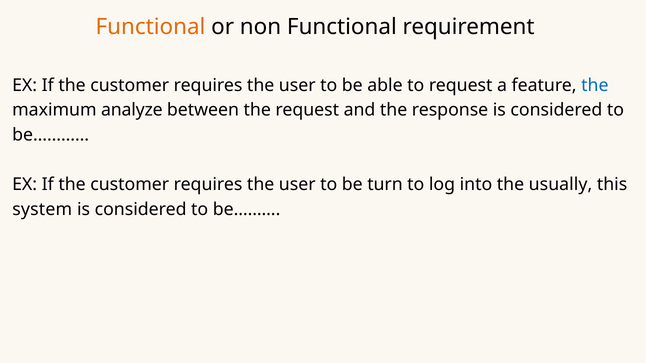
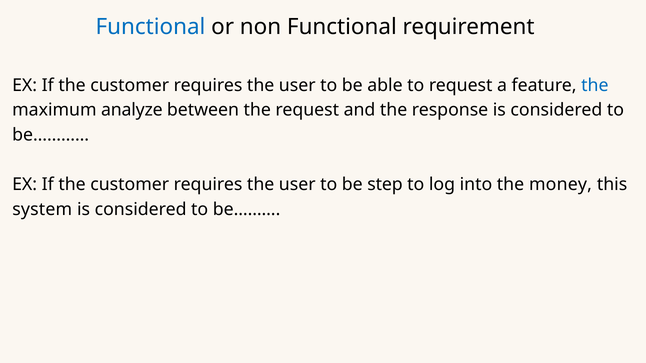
Functional at (150, 27) colour: orange -> blue
turn: turn -> step
usually: usually -> money
